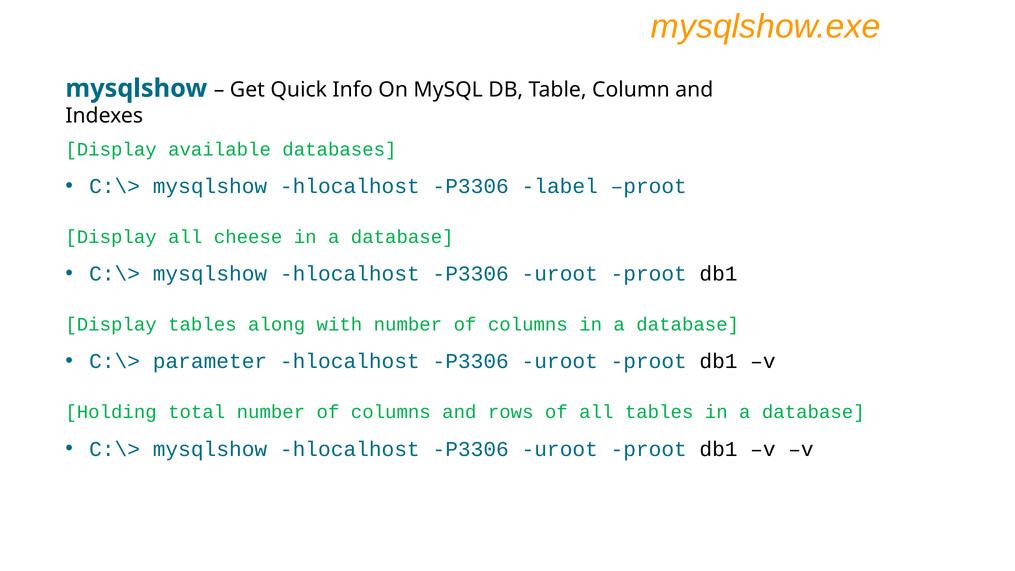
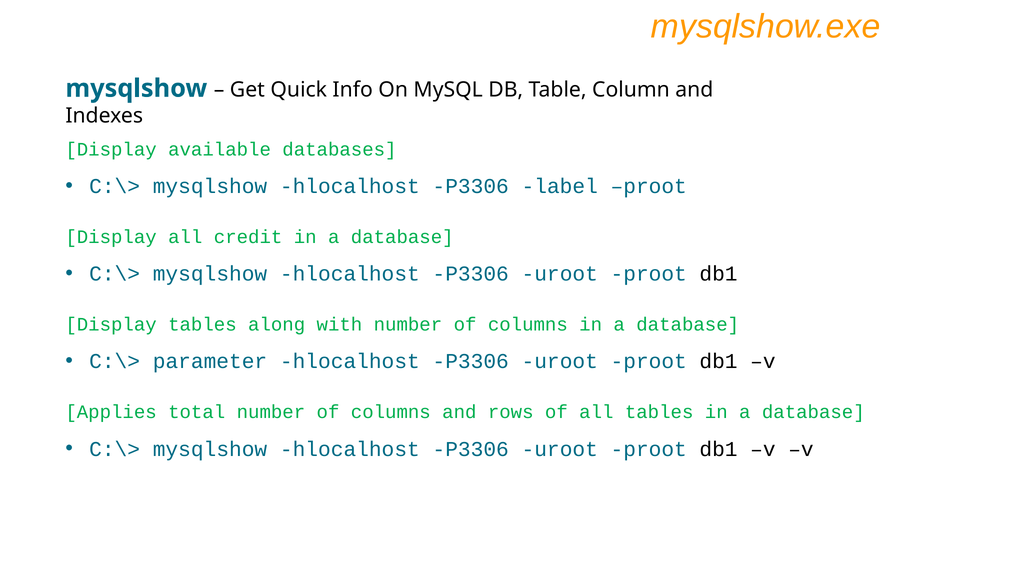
cheese: cheese -> credit
Holding: Holding -> Applies
